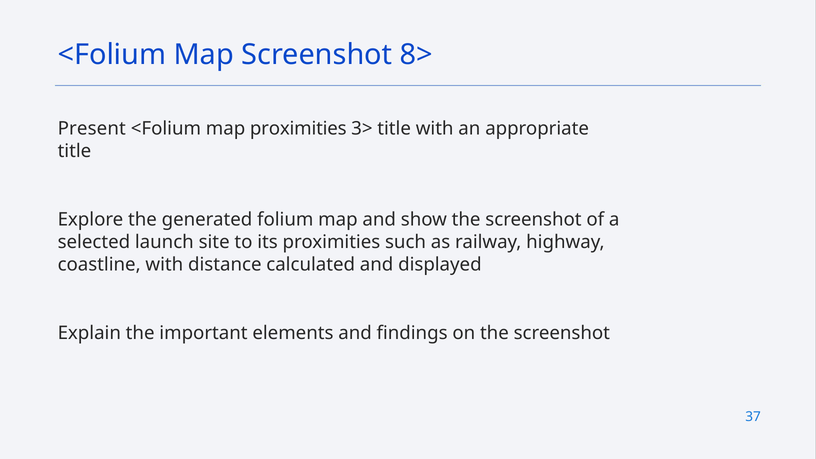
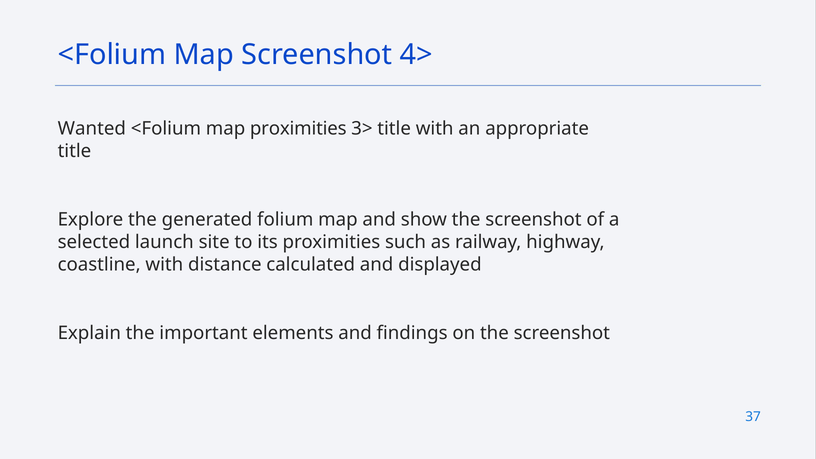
8>: 8> -> 4>
Present: Present -> Wanted
